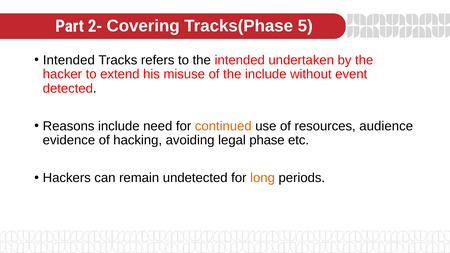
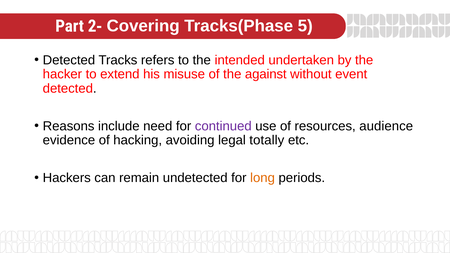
Intended at (69, 60): Intended -> Detected
the include: include -> against
continued colour: orange -> purple
phase: phase -> totally
